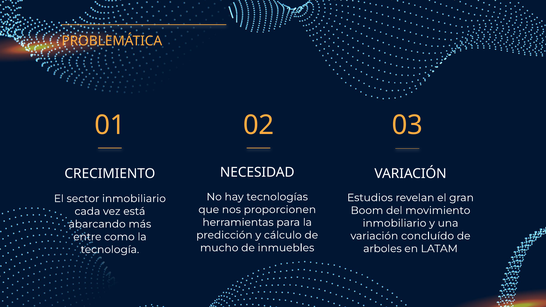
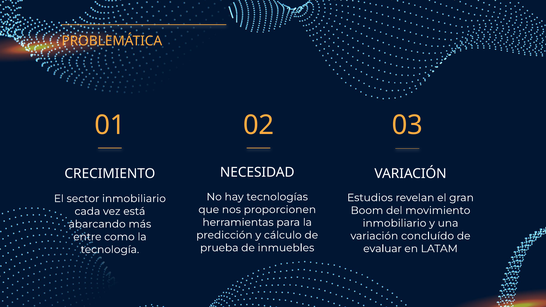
mucho: mucho -> prueba
arboles: arboles -> evaluar
